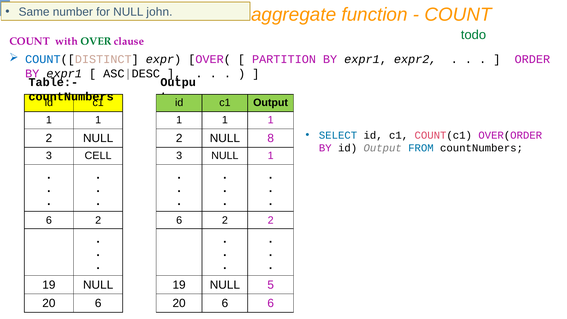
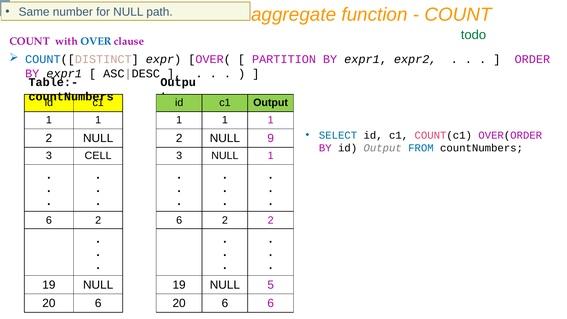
john: john -> path
OVER colour: green -> blue
8: 8 -> 9
